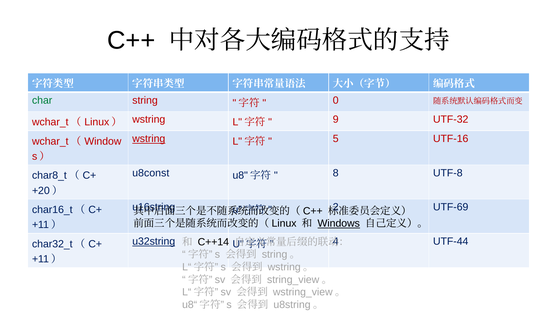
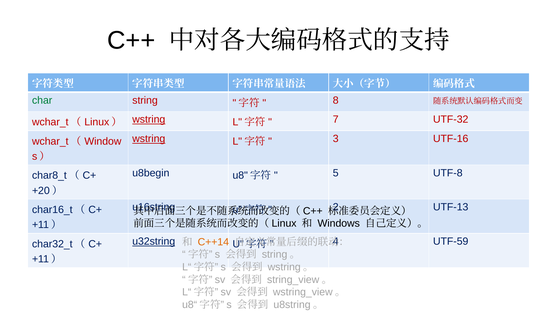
0: 0 -> 8
wstring at (149, 120) underline: none -> present
9: 9 -> 7
5: 5 -> 3
u8const: u8const -> u8begin
8: 8 -> 5
UTF-69: UTF-69 -> UTF-13
Windows underline: present -> none
UTF-44: UTF-44 -> UTF-59
C++14 colour: black -> orange
